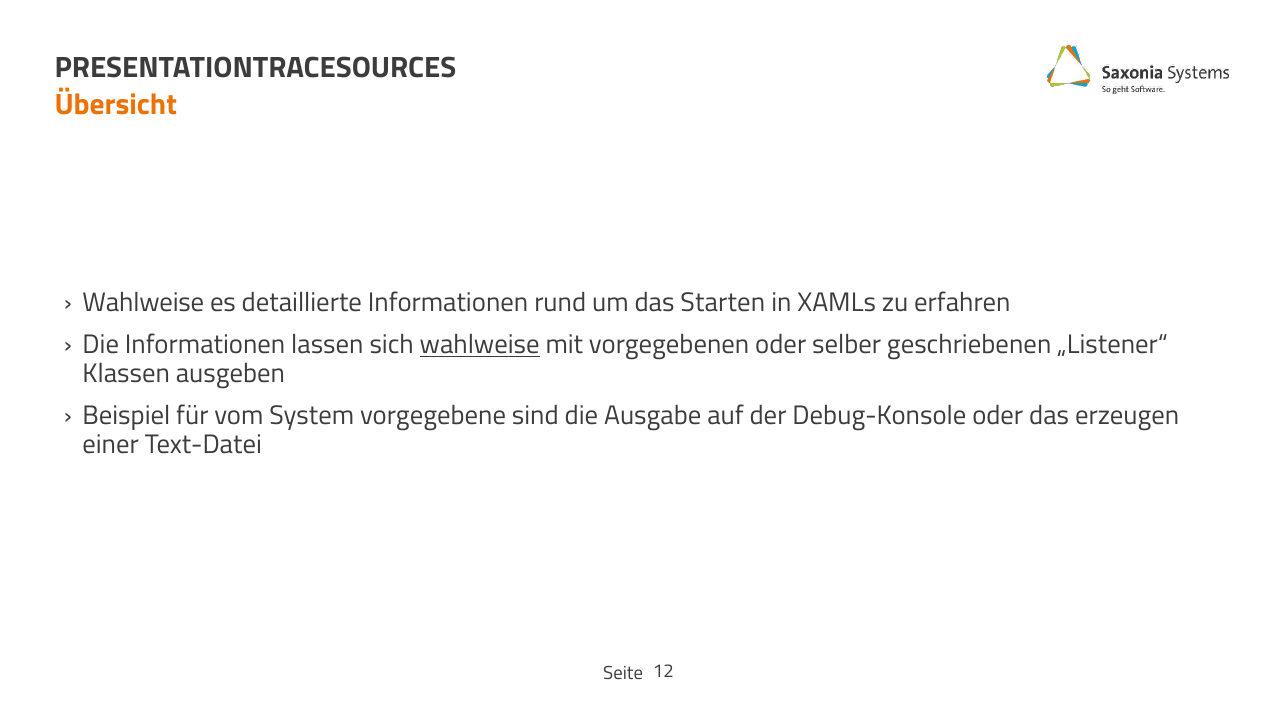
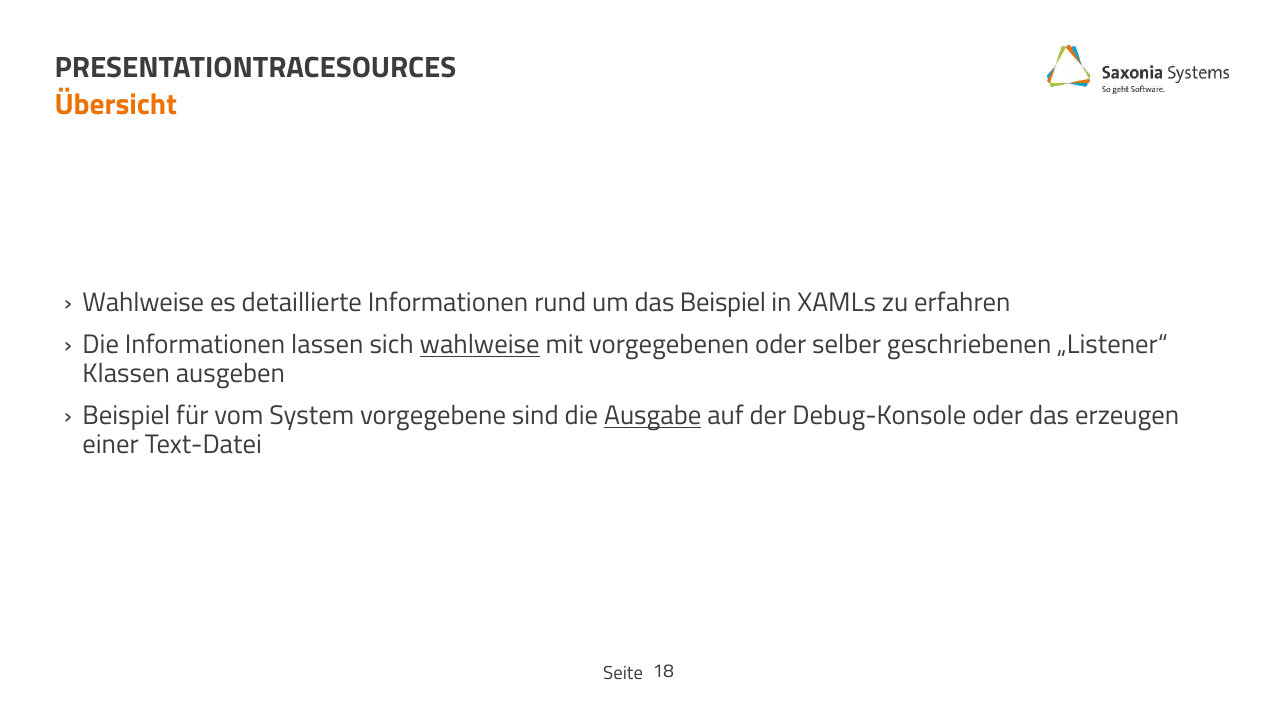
das Starten: Starten -> Beispiel
Ausgabe underline: none -> present
12: 12 -> 18
